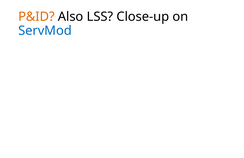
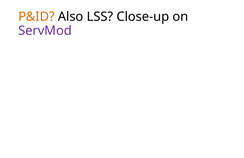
ServMod colour: blue -> purple
